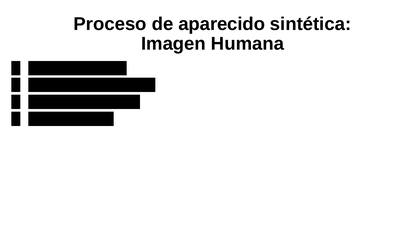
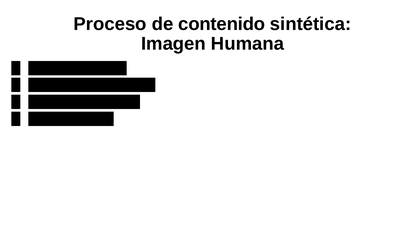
aparecido: aparecido -> contenido
